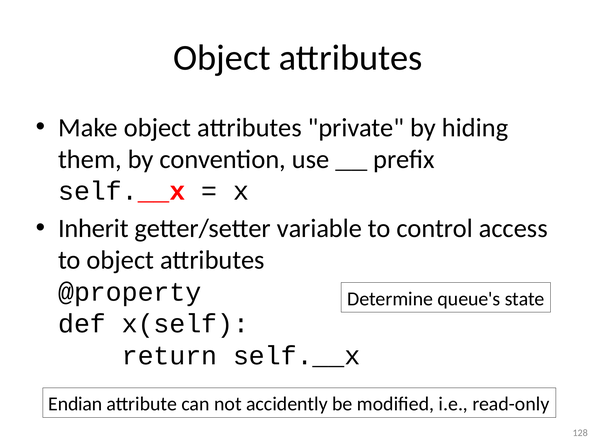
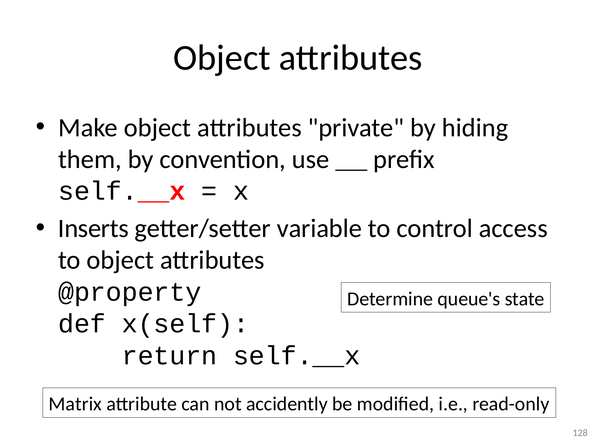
Inherit: Inherit -> Inserts
Endian: Endian -> Matrix
